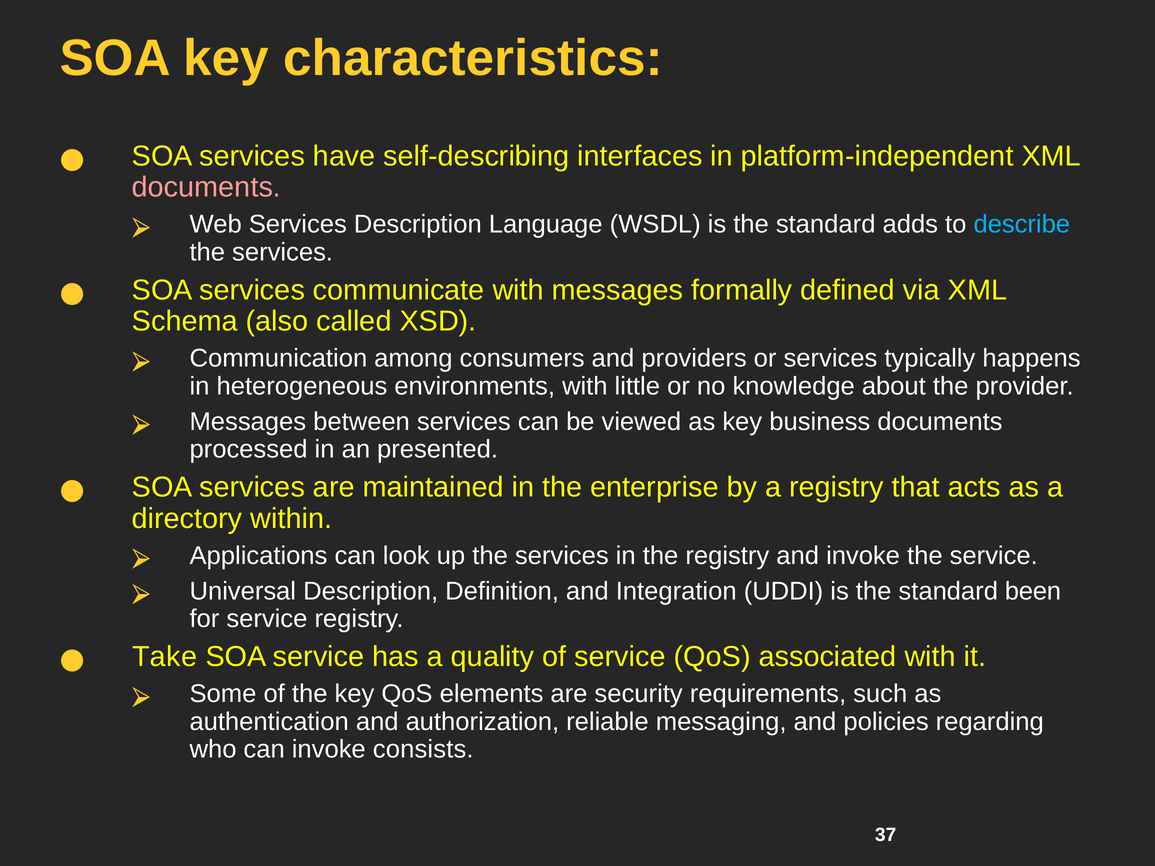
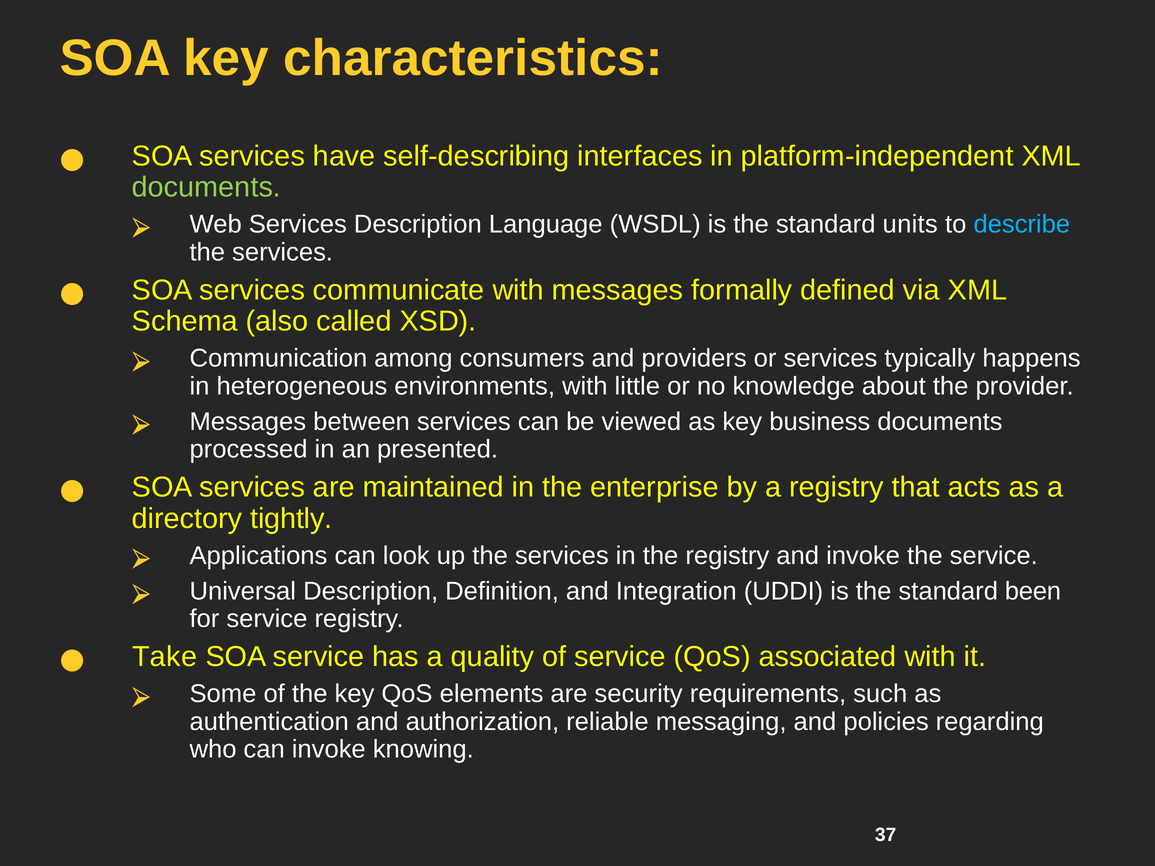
documents at (206, 187) colour: pink -> light green
adds: adds -> units
within: within -> tightly
consists: consists -> knowing
